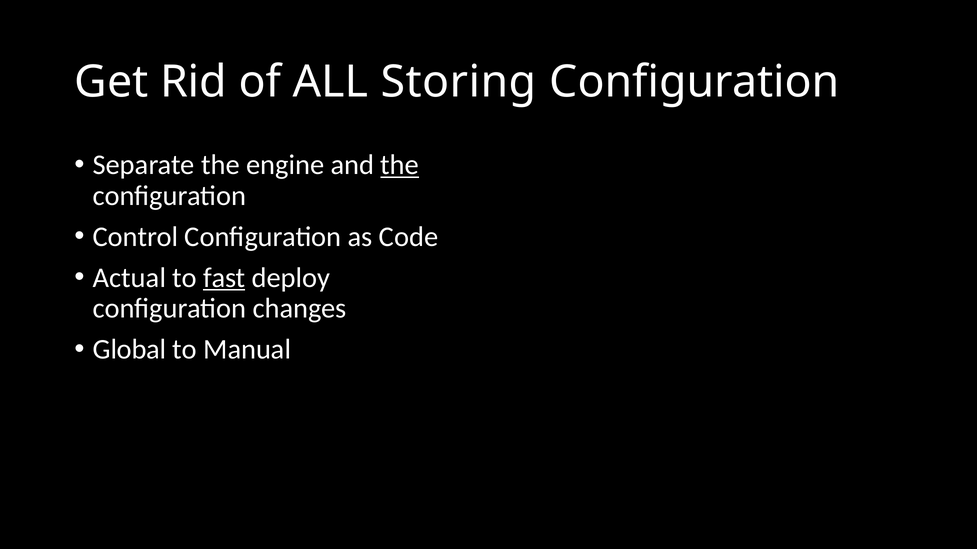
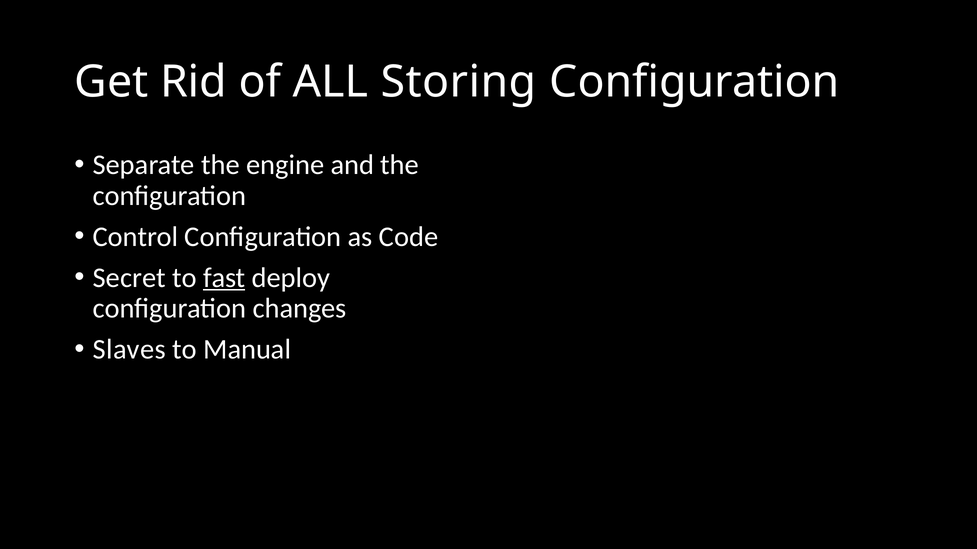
the at (400, 165) underline: present -> none
Actual: Actual -> Secret
Global: Global -> Slaves
